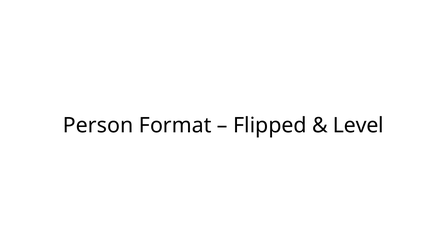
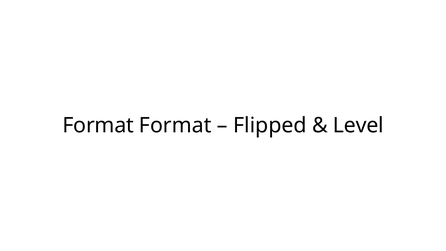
Person at (98, 125): Person -> Format
